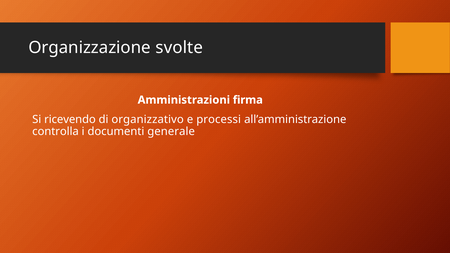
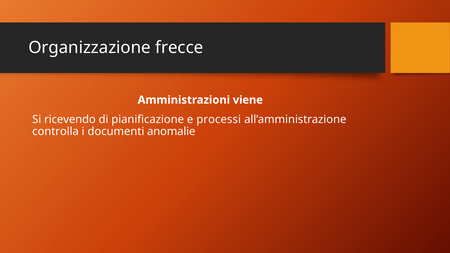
svolte: svolte -> frecce
firma: firma -> viene
organizzativo: organizzativo -> pianificazione
generale: generale -> anomalie
